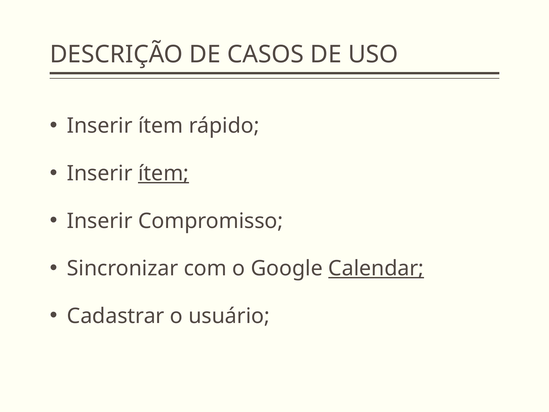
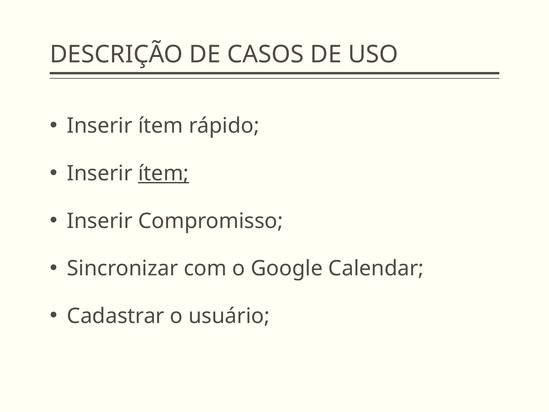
Calendar underline: present -> none
